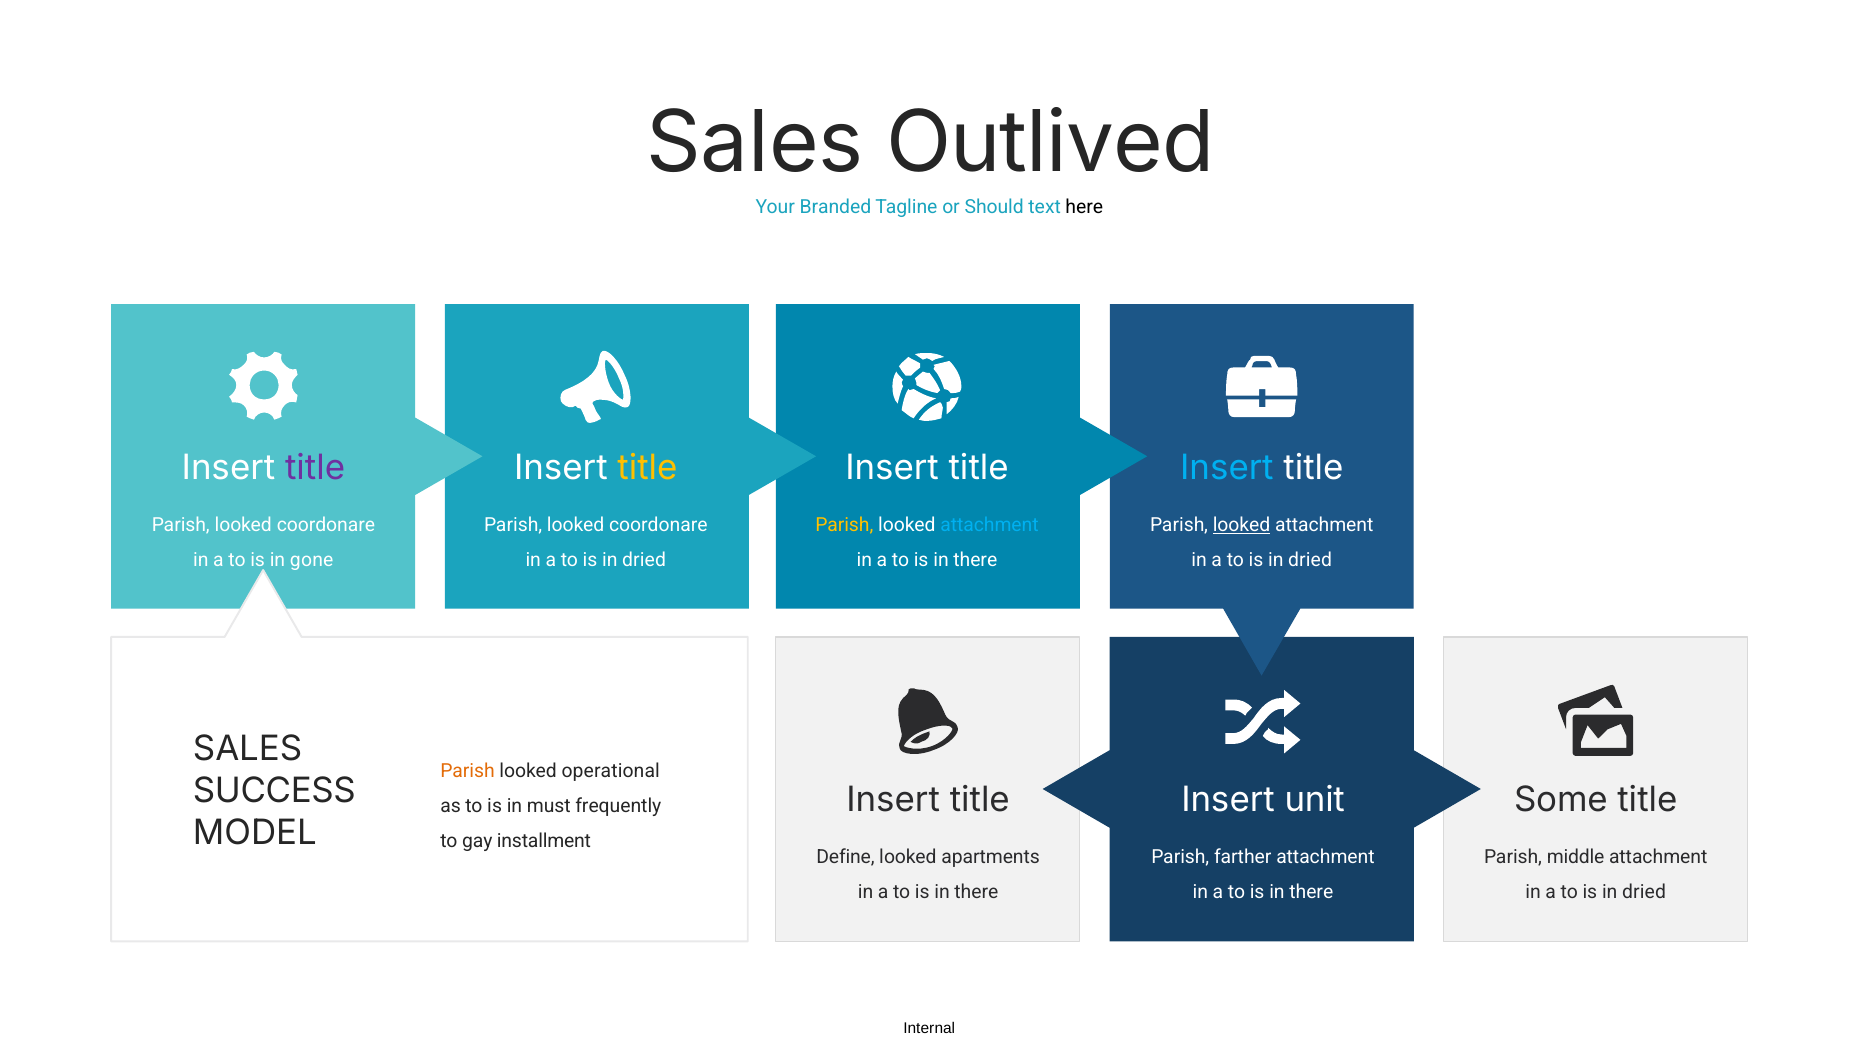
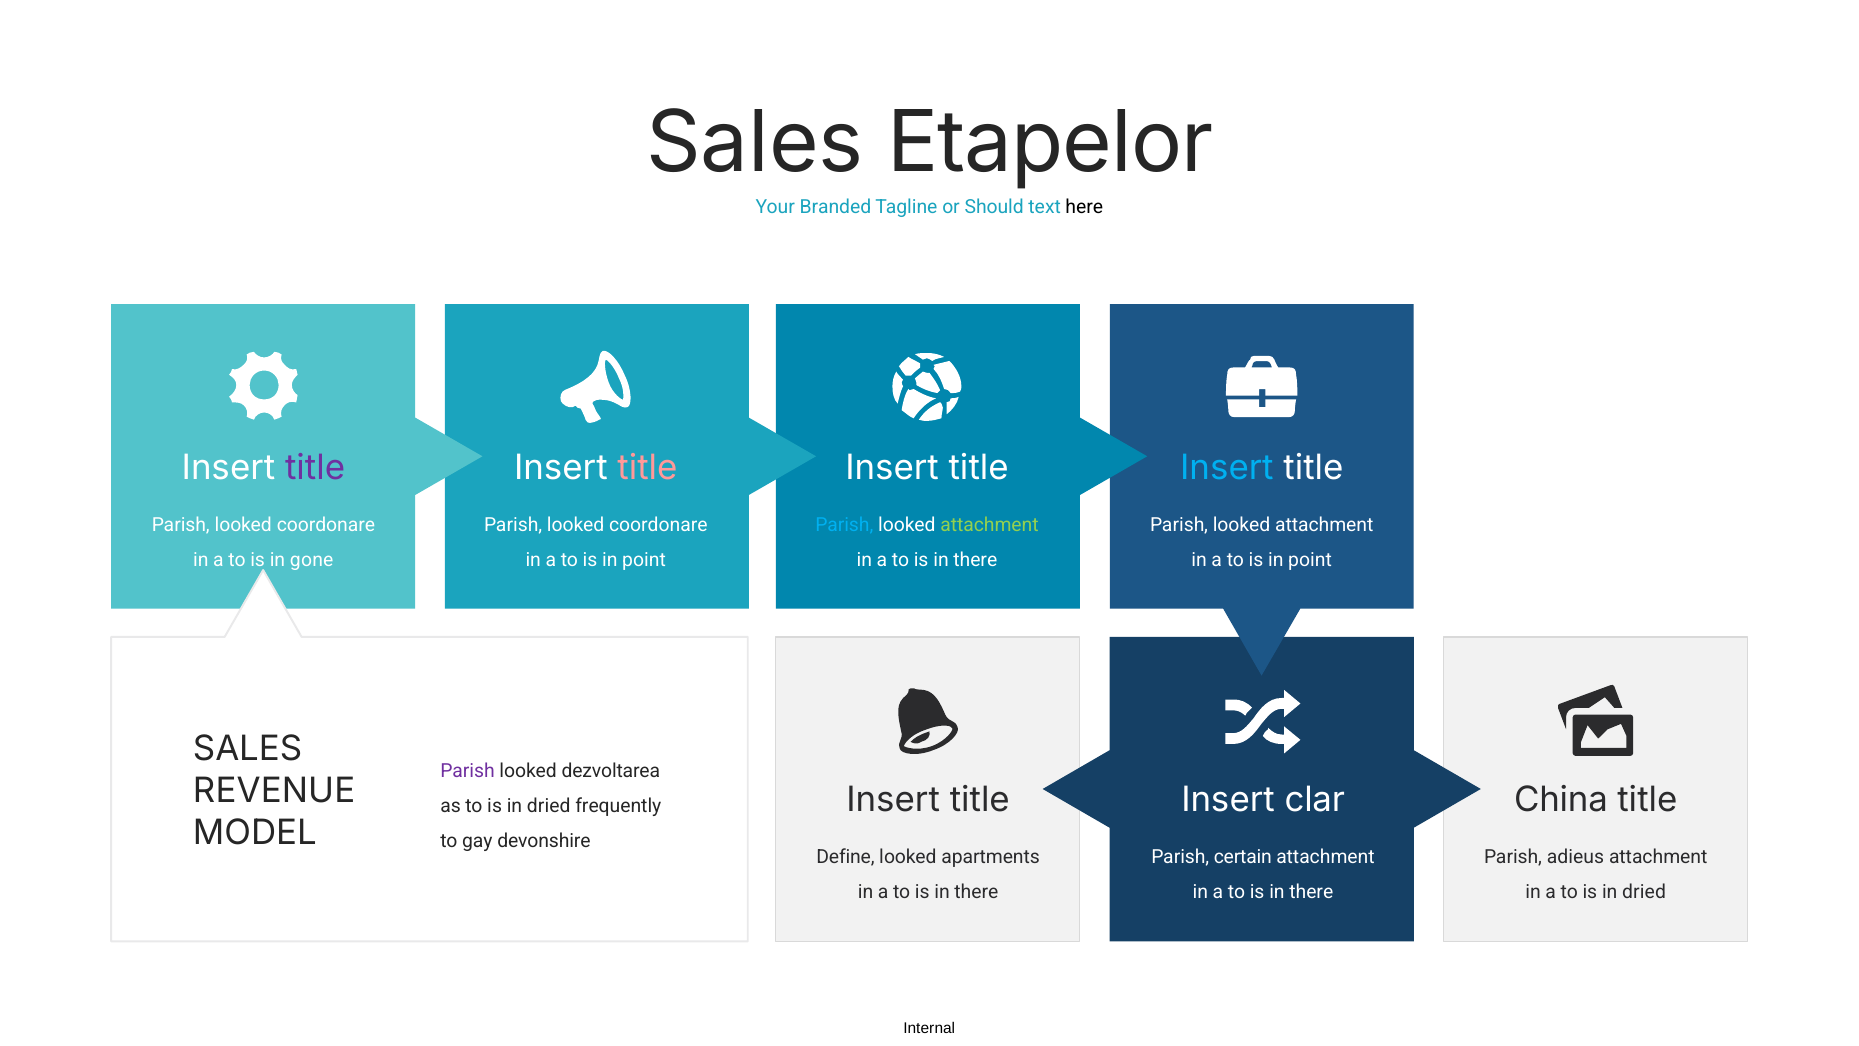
Outlived: Outlived -> Etapelor
title at (647, 467) colour: yellow -> pink
Parish at (844, 525) colour: yellow -> light blue
attachment at (989, 525) colour: light blue -> light green
looked at (1242, 525) underline: present -> none
dried at (644, 560): dried -> point
dried at (1310, 560): dried -> point
Parish at (468, 771) colour: orange -> purple
operational: operational -> dezvoltarea
SUCCESS: SUCCESS -> REVENUE
unit: unit -> clar
Some: Some -> China
must at (549, 806): must -> dried
installment: installment -> devonshire
farther: farther -> certain
middle: middle -> adieus
